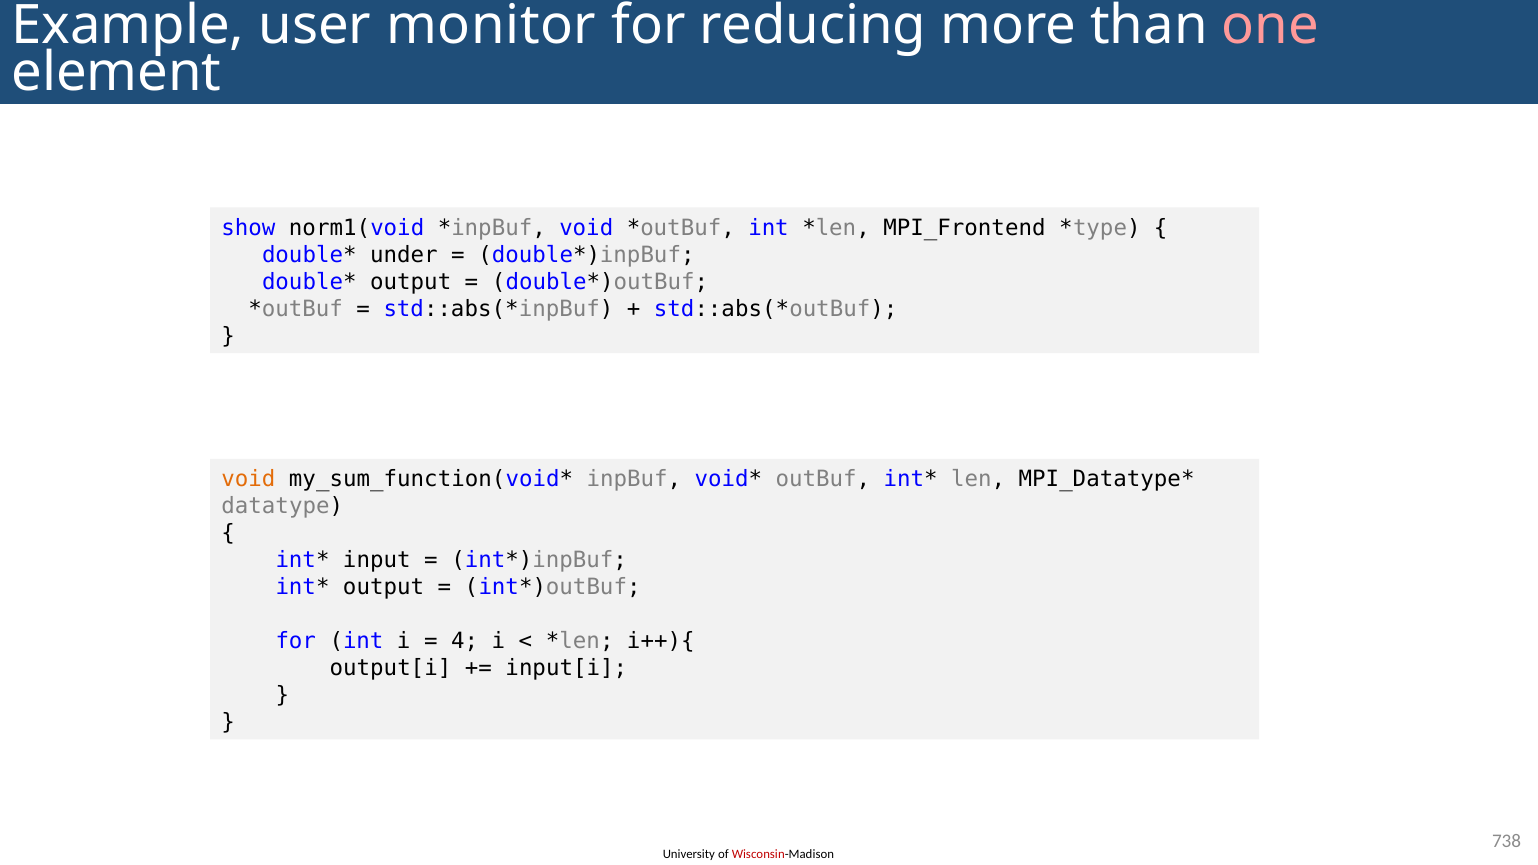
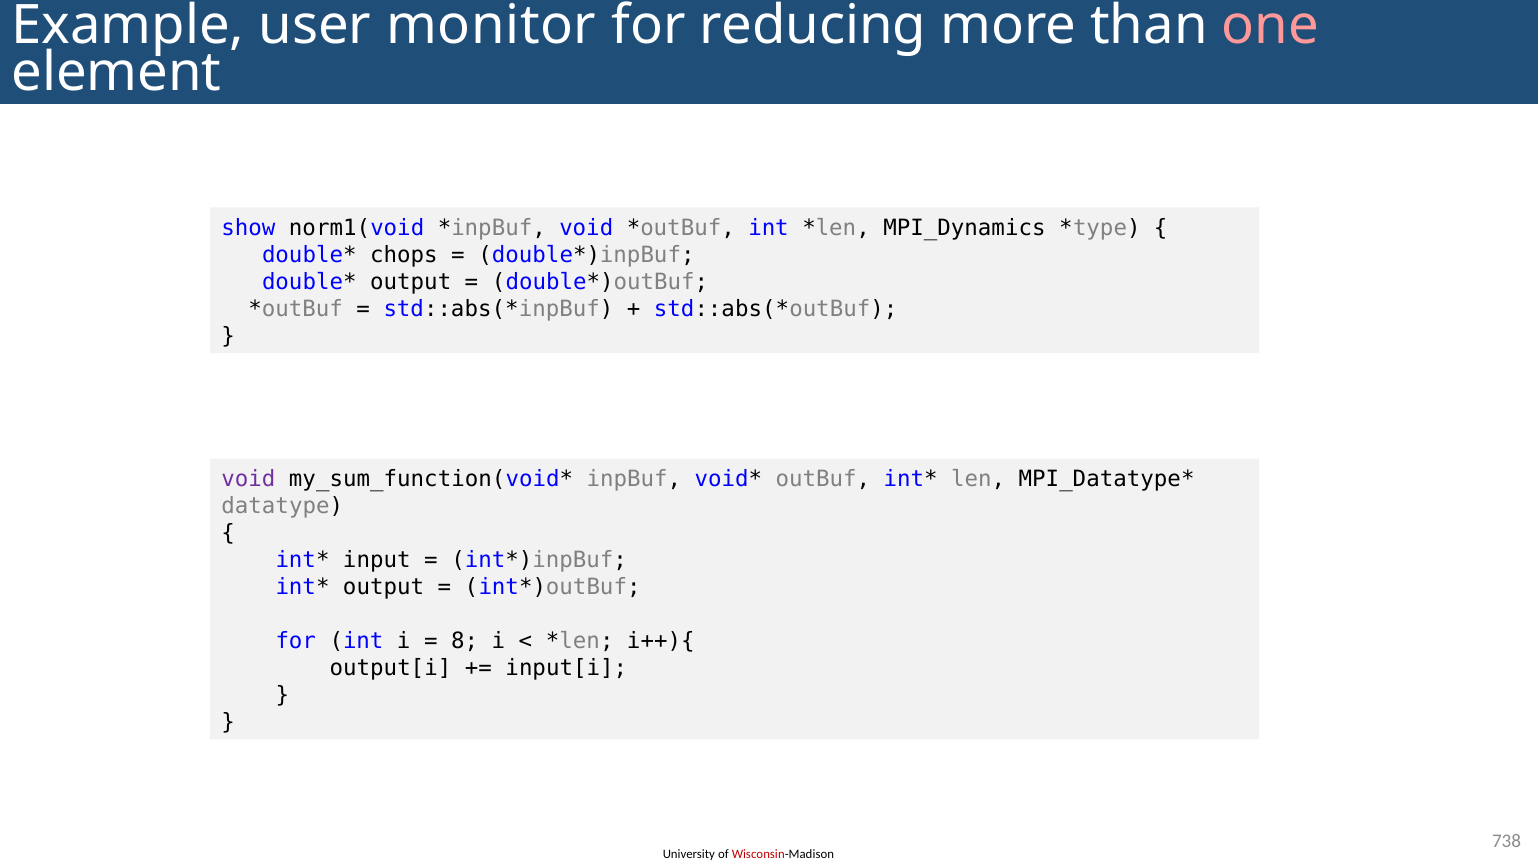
MPI_Frontend: MPI_Frontend -> MPI_Dynamics
under: under -> chops
void at (248, 480) colour: orange -> purple
4: 4 -> 8
